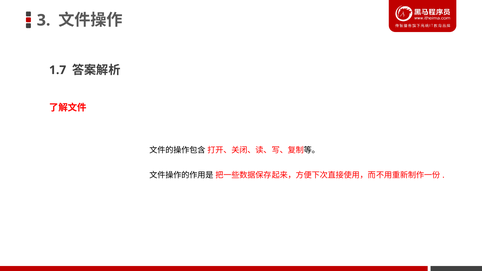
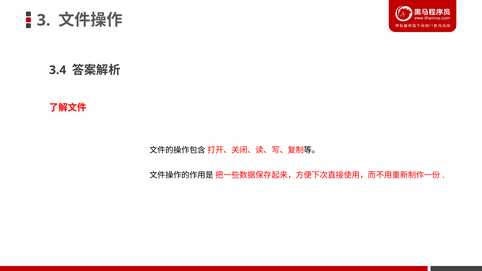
1.7: 1.7 -> 3.4
